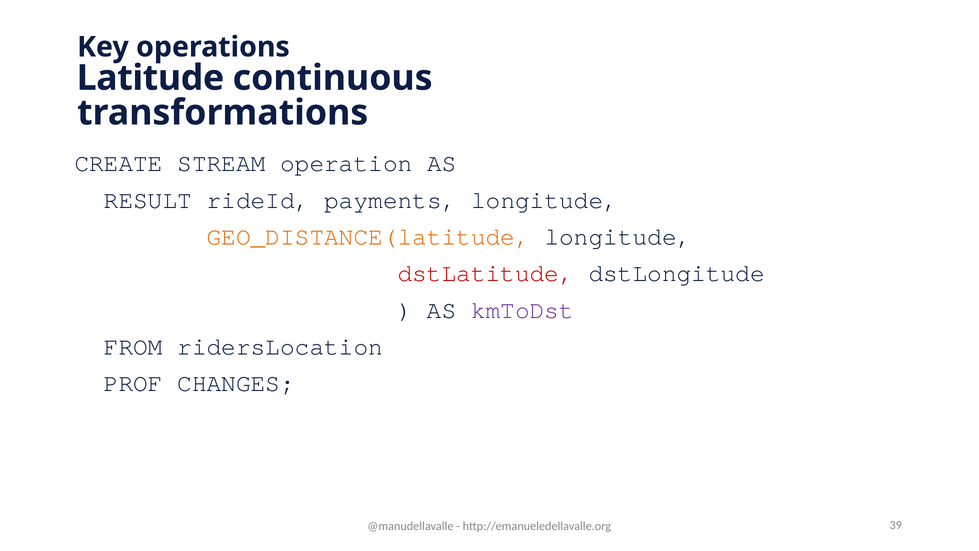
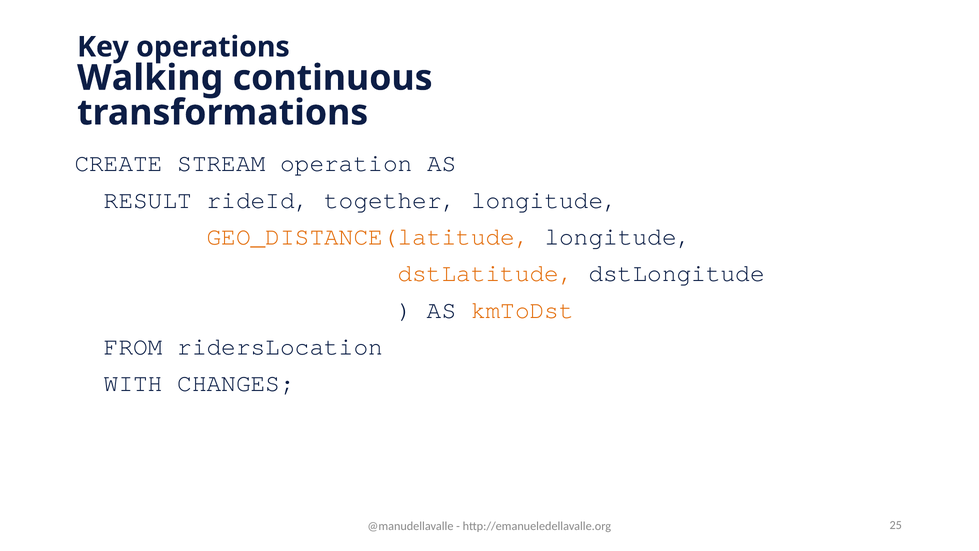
Latitude: Latitude -> Walking
payments: payments -> together
dstLatitude colour: red -> orange
kmToDst colour: purple -> orange
PROF: PROF -> WITH
39: 39 -> 25
